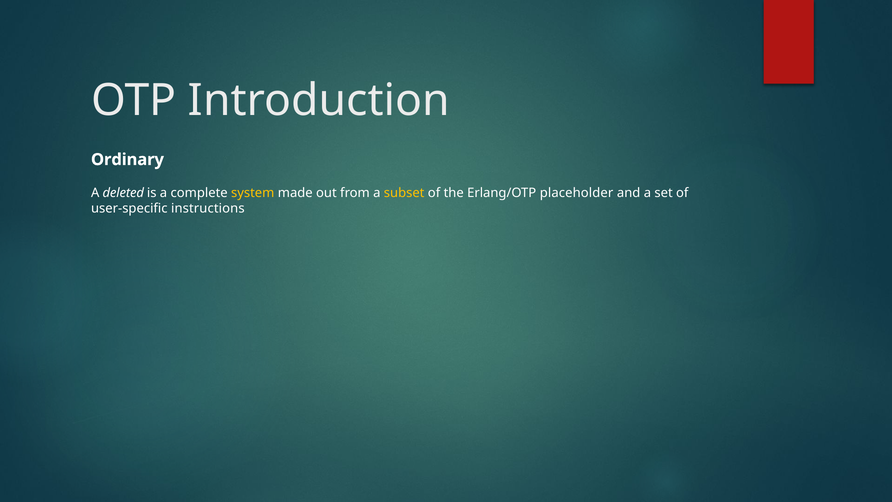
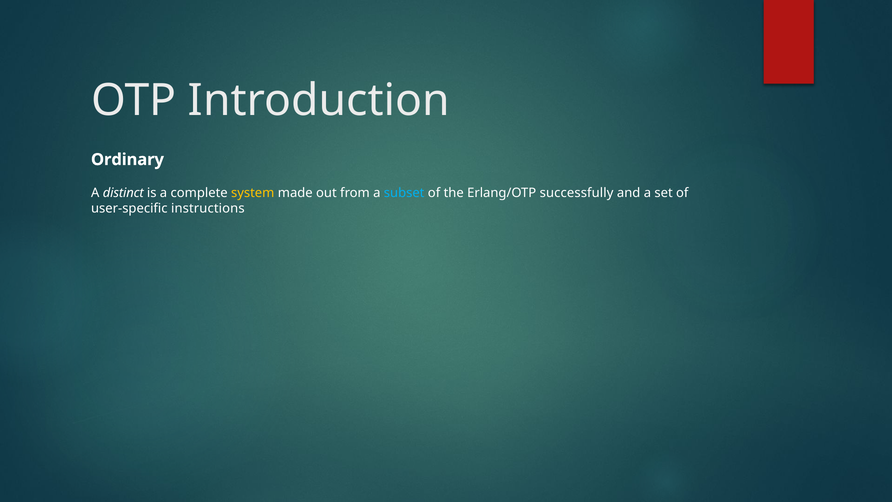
deleted: deleted -> distinct
subset colour: yellow -> light blue
placeholder: placeholder -> successfully
